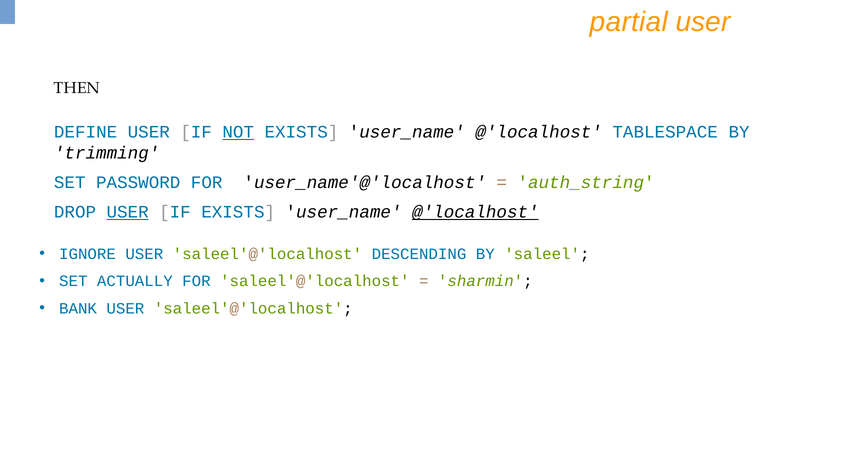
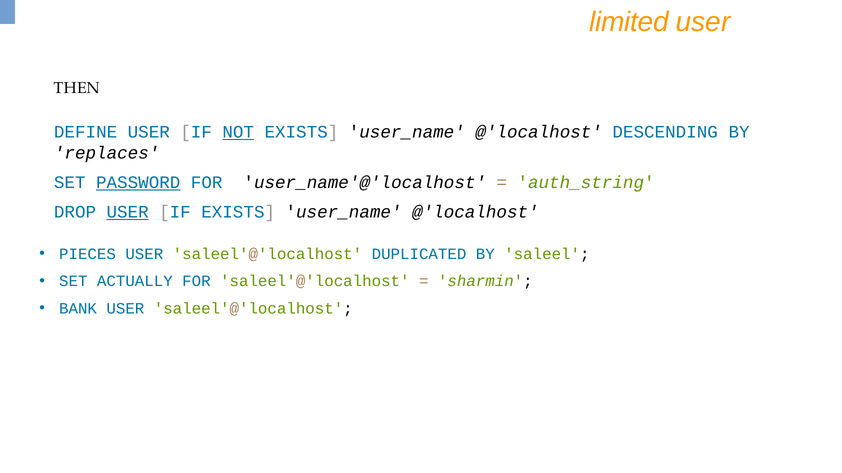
partial: partial -> limited
TABLESPACE: TABLESPACE -> DESCENDING
trimming: trimming -> replaces
PASSWORD underline: none -> present
@'localhost at (475, 212) underline: present -> none
IGNORE: IGNORE -> PIECES
DESCENDING: DESCENDING -> DUPLICATED
